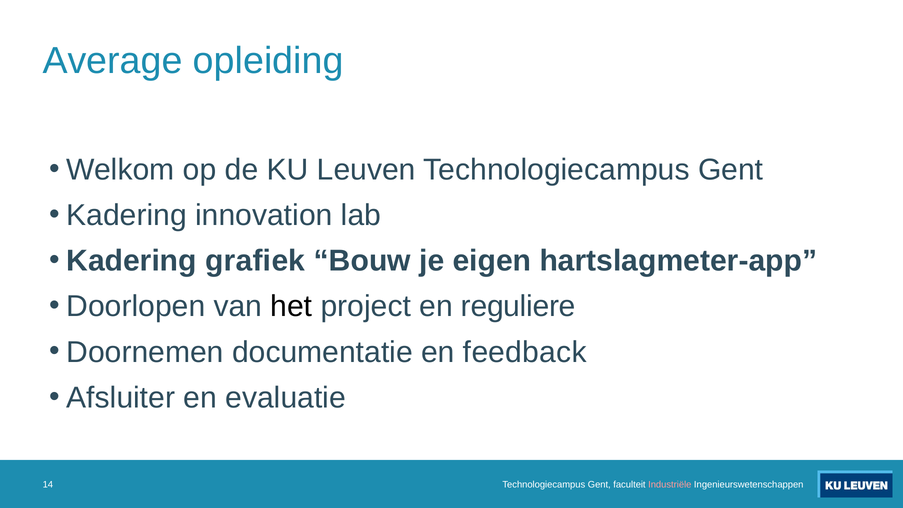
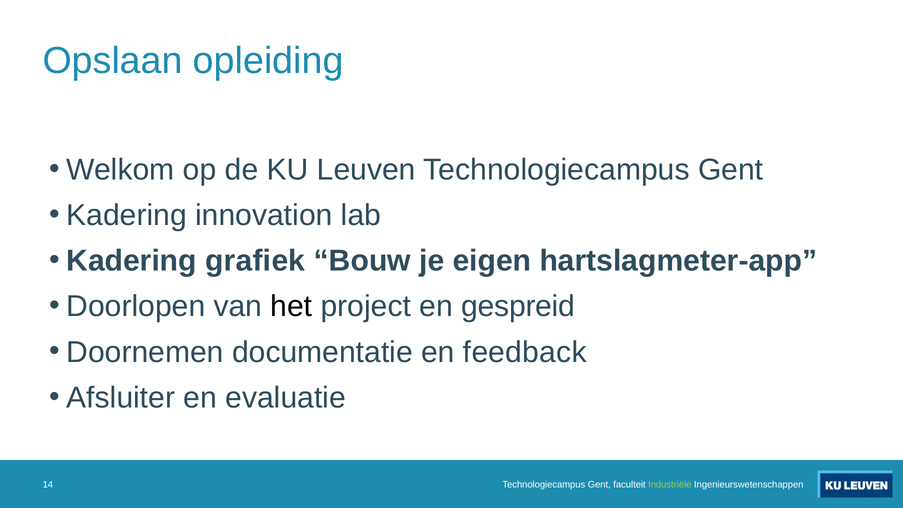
Average: Average -> Opslaan
reguliere: reguliere -> gespreid
Industriële colour: pink -> light green
